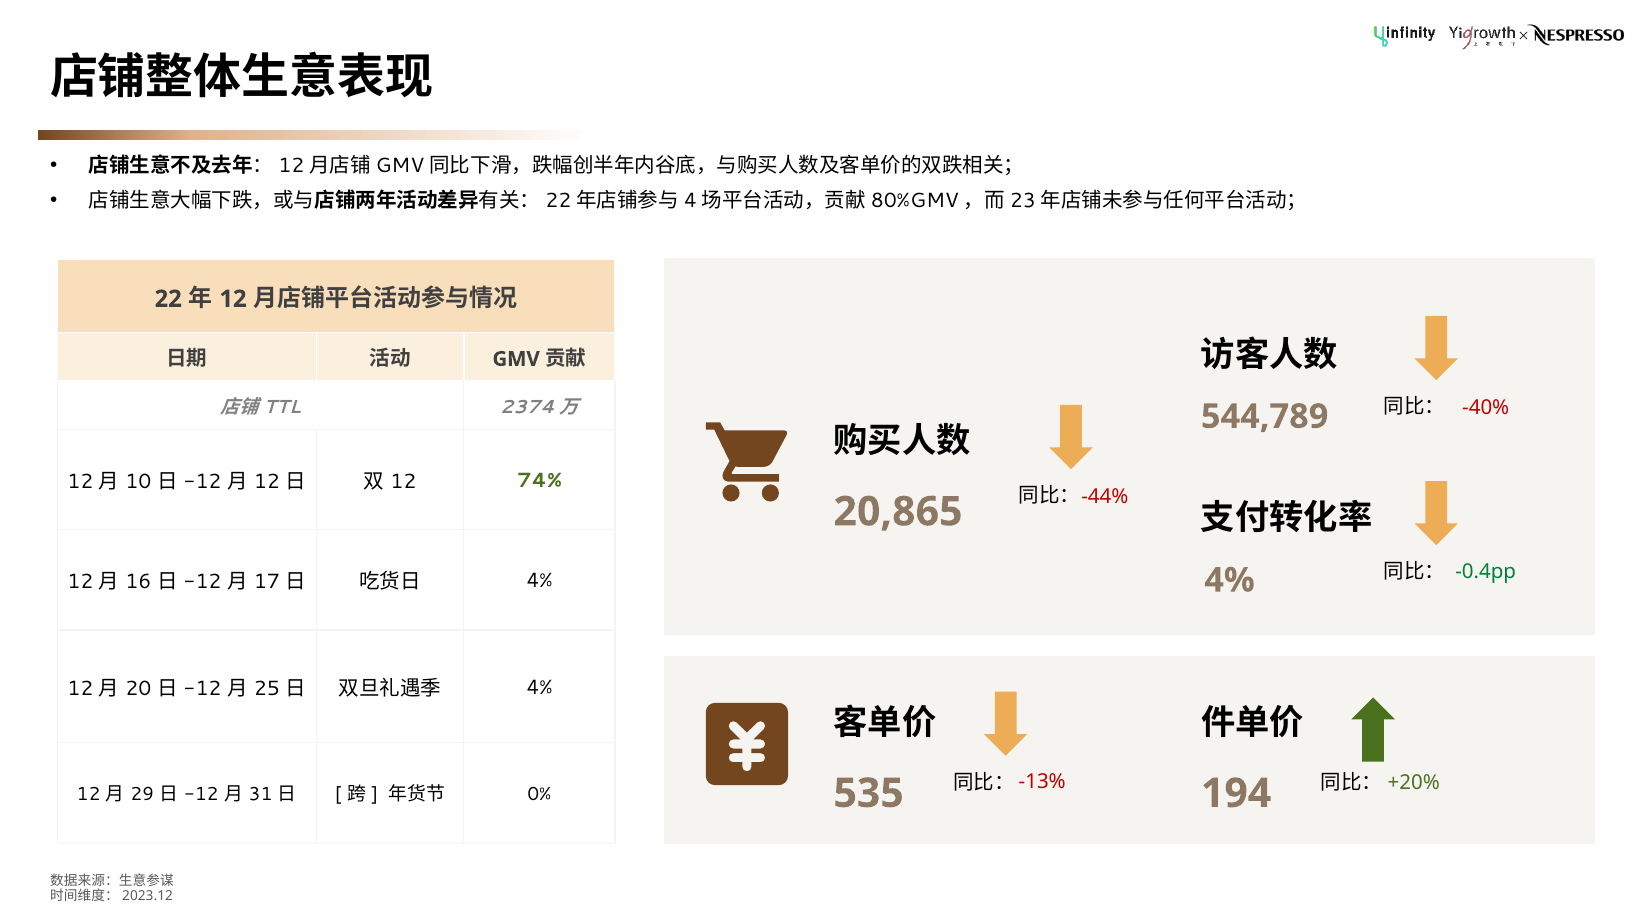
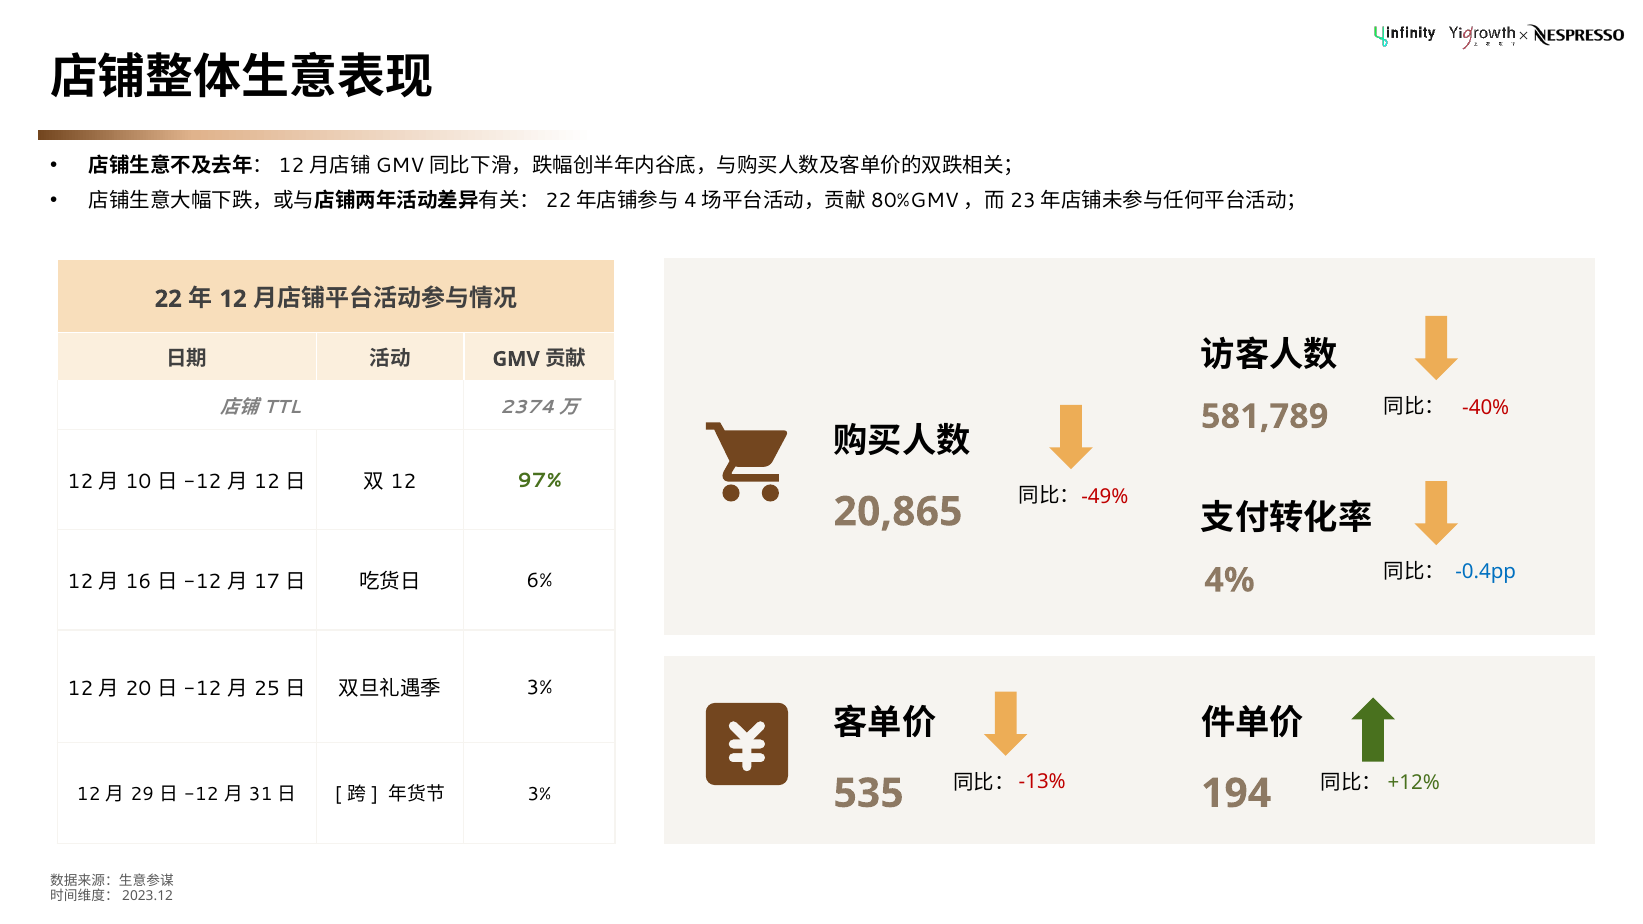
544,789: 544,789 -> 581,789
74%: 74% -> 97%
-44%: -44% -> -49%
-0.4pp colour: green -> blue
4% at (539, 581): 4% -> 6%
4% at (539, 688): 4% -> 3%
+20%: +20% -> +12%
0% at (539, 794): 0% -> 3%
